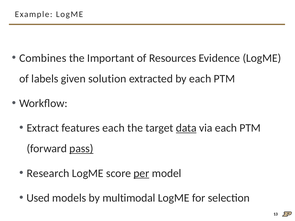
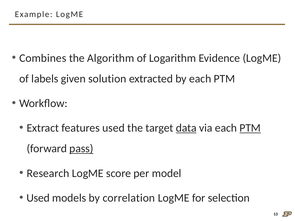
Important: Important -> Algorithm
Resources: Resources -> Logarithm
features each: each -> used
PTM at (250, 128) underline: none -> present
per underline: present -> none
multimodal: multimodal -> correlation
